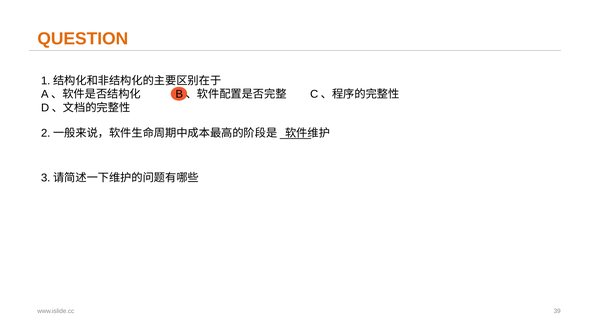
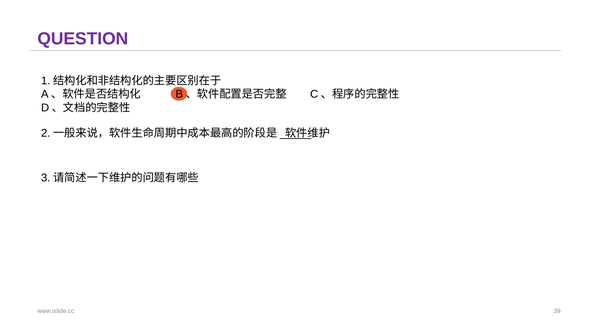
QUESTION colour: orange -> purple
